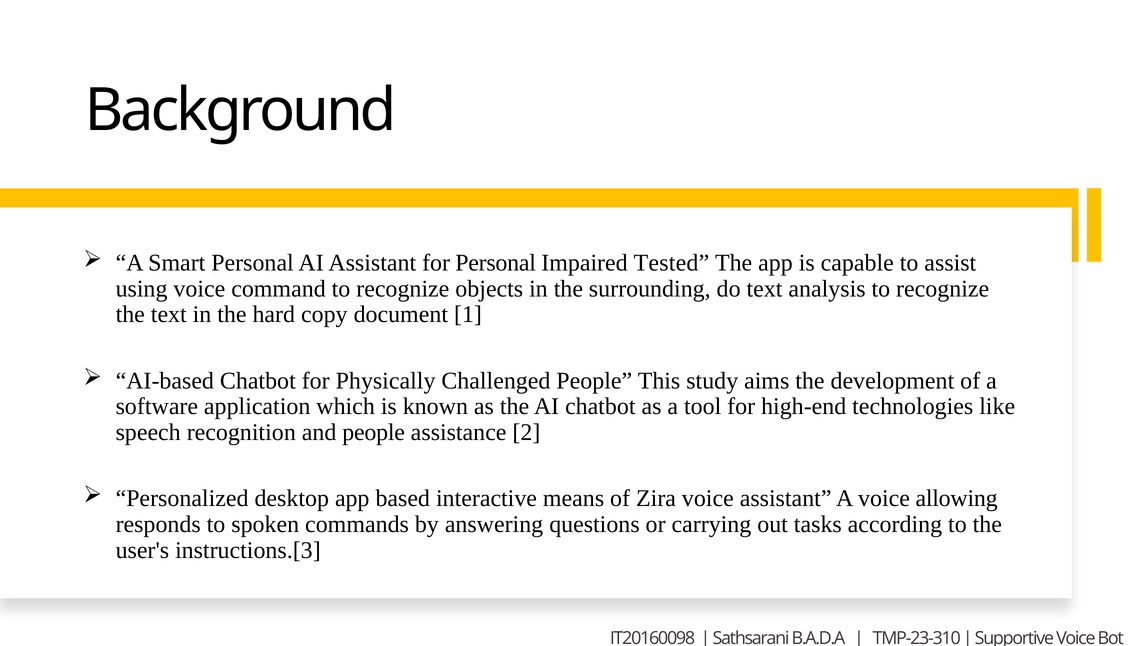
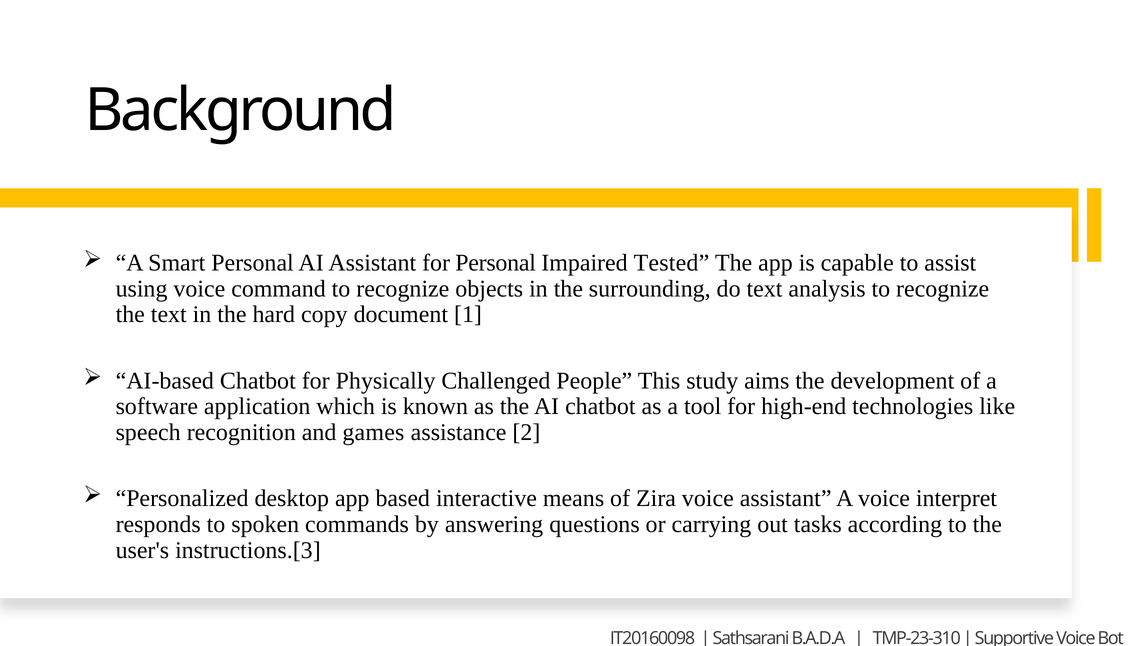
and people: people -> games
allowing: allowing -> interpret
